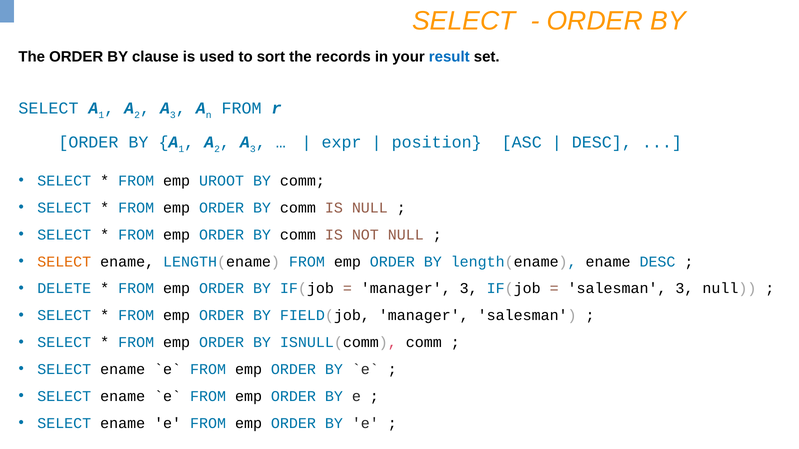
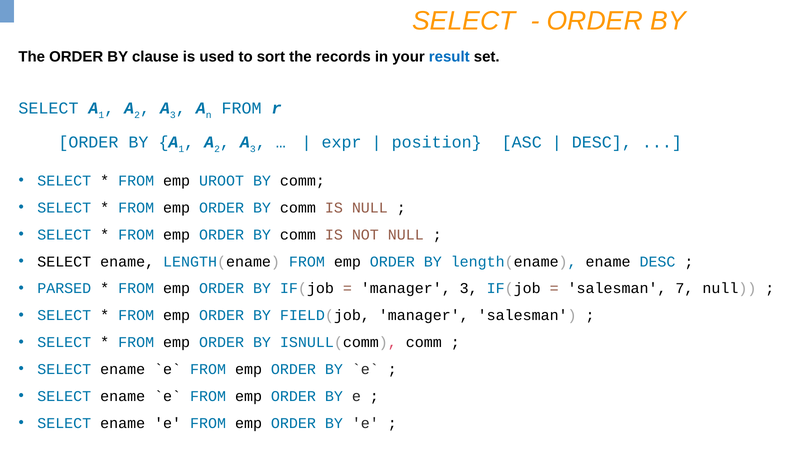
SELECT at (64, 262) colour: orange -> black
DELETE: DELETE -> PARSED
salesman 3: 3 -> 7
